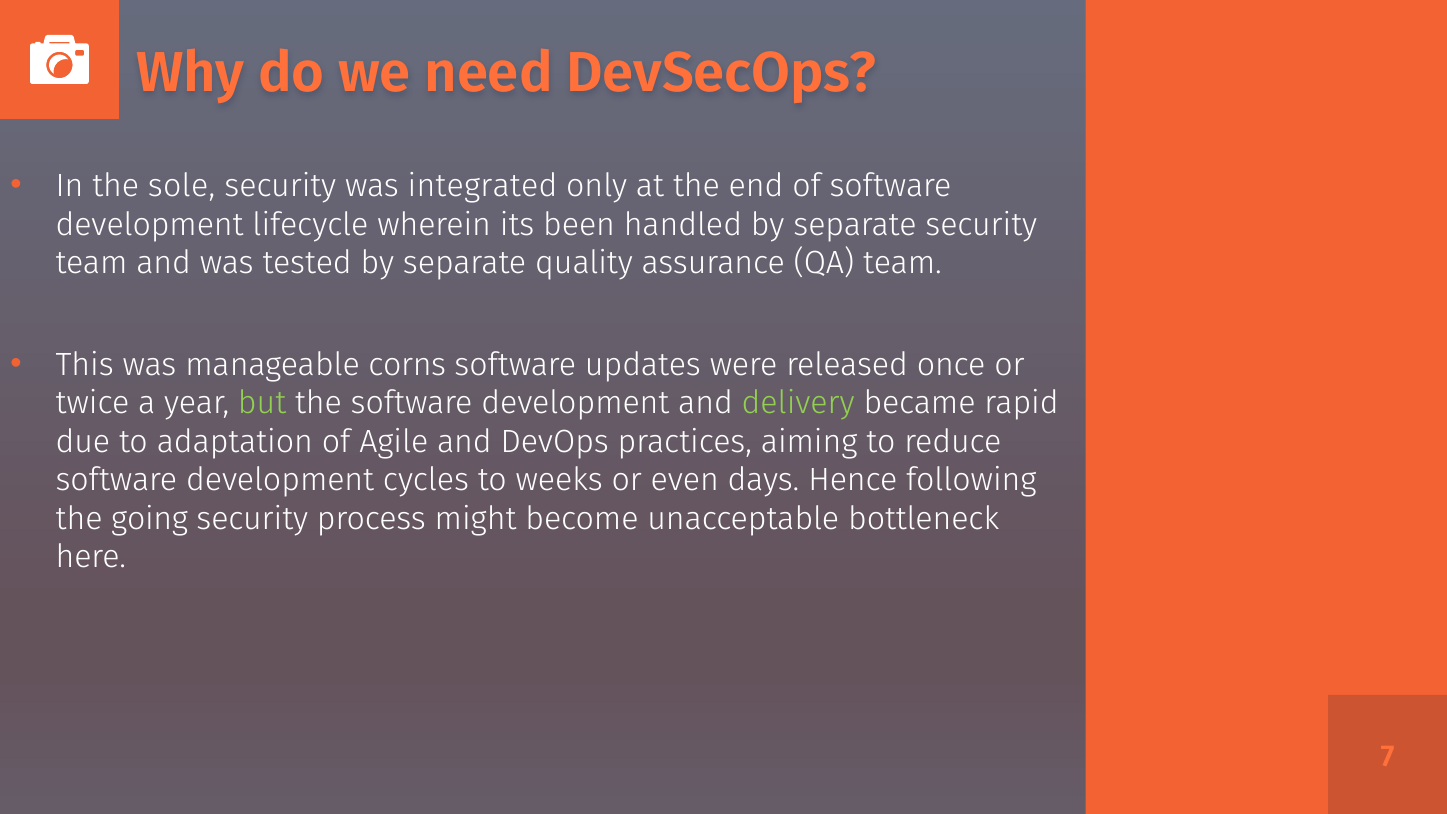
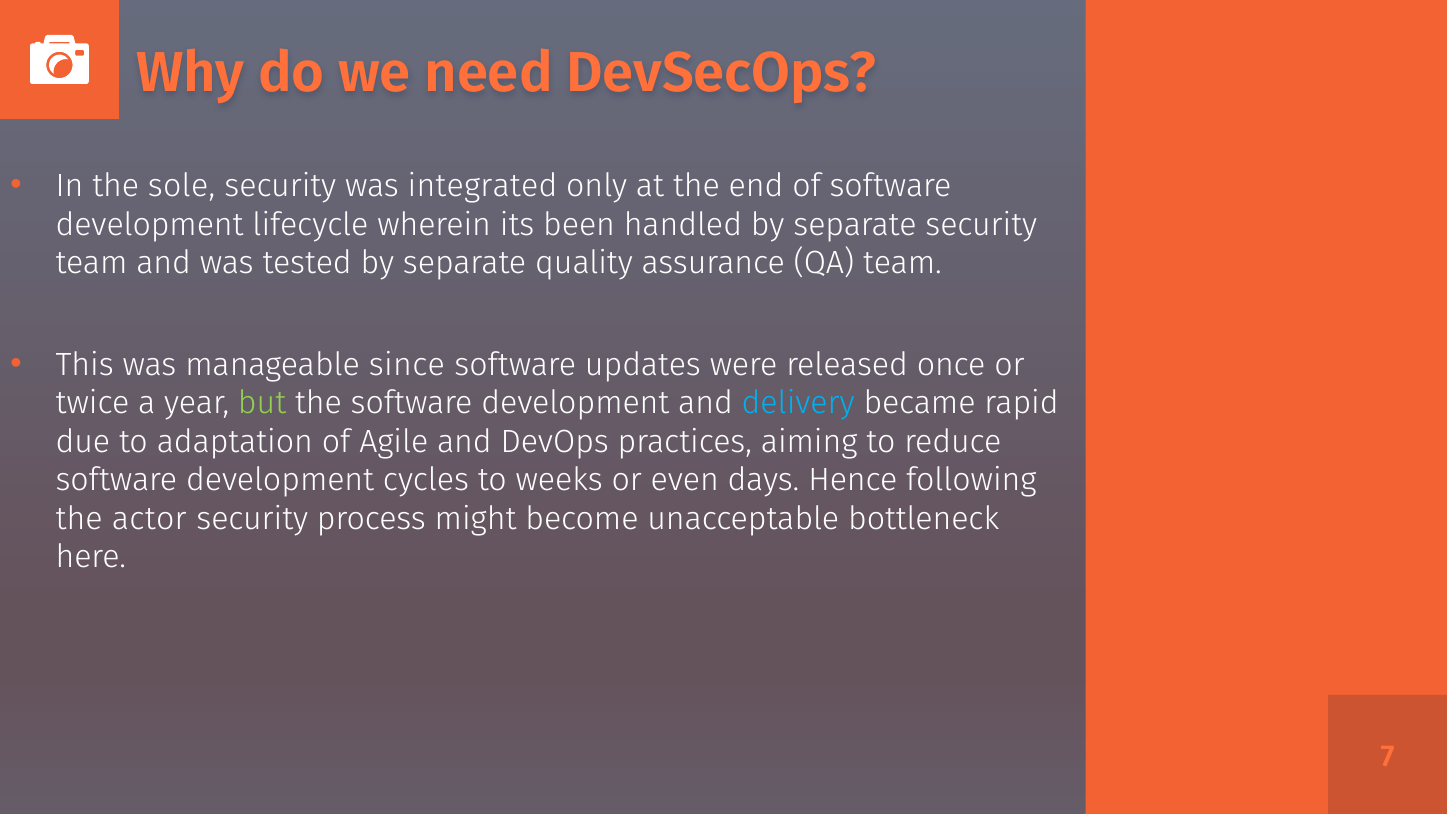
corns: corns -> since
delivery colour: light green -> light blue
going: going -> actor
